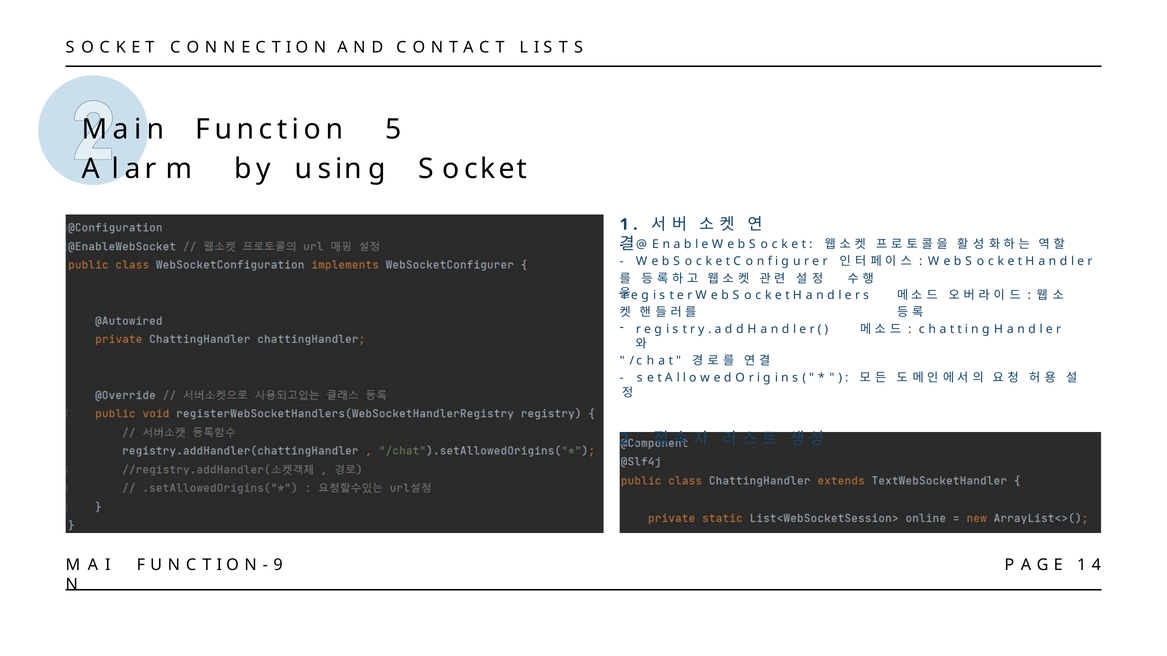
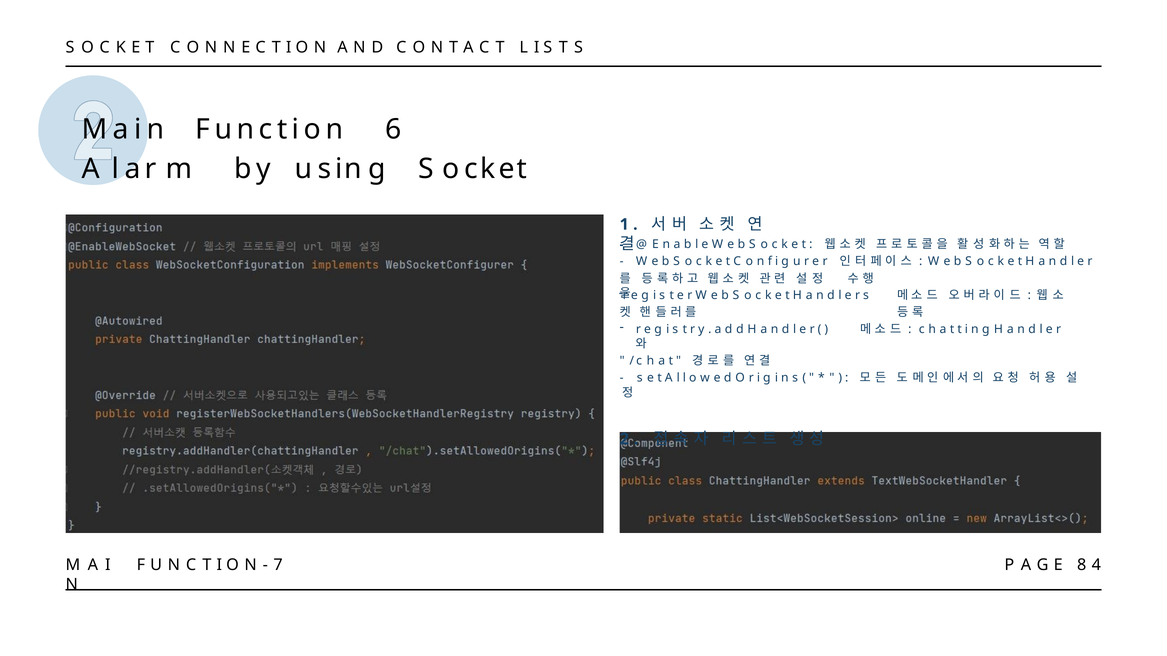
5: 5 -> 6
9: 9 -> 7
E 1: 1 -> 8
